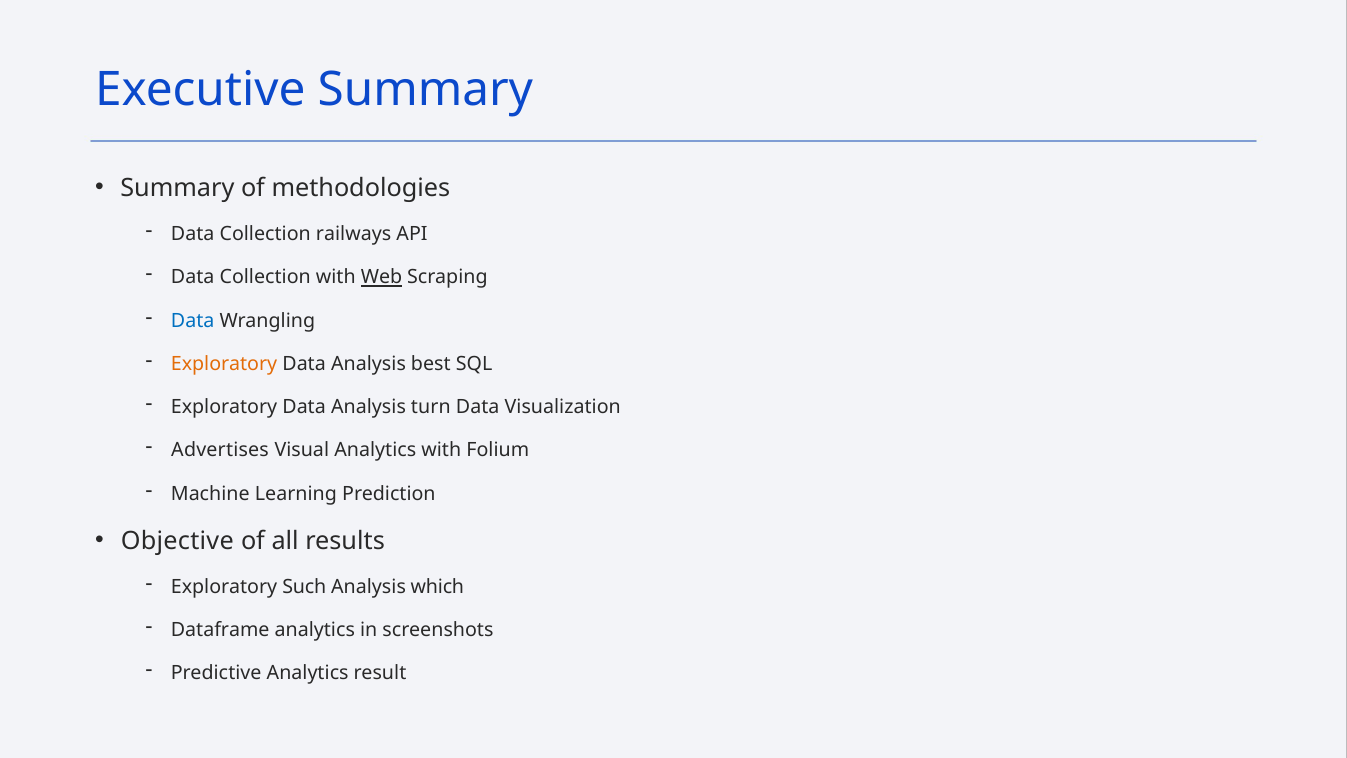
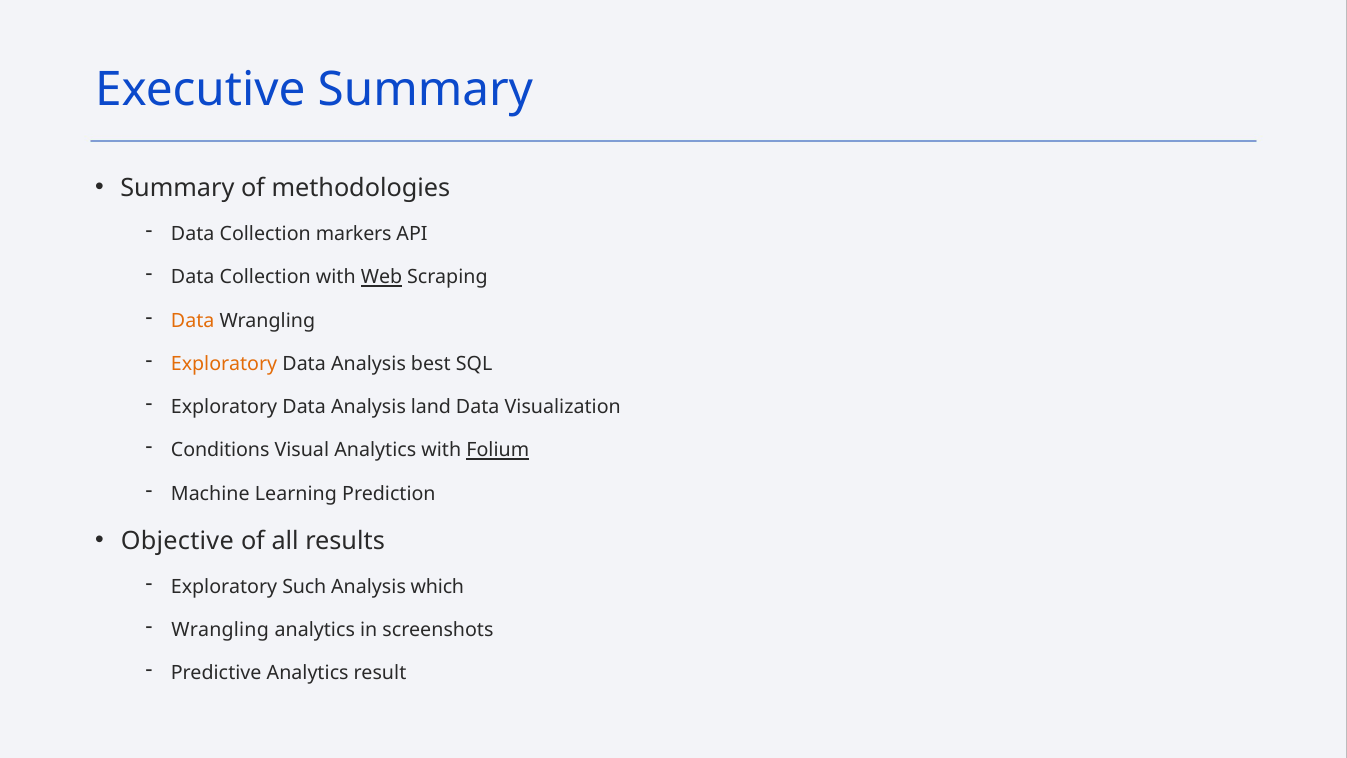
railways: railways -> markers
Data at (193, 321) colour: blue -> orange
turn: turn -> land
Advertises: Advertises -> Conditions
Folium underline: none -> present
Dataframe at (220, 630): Dataframe -> Wrangling
